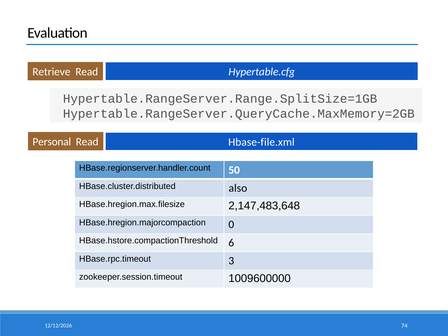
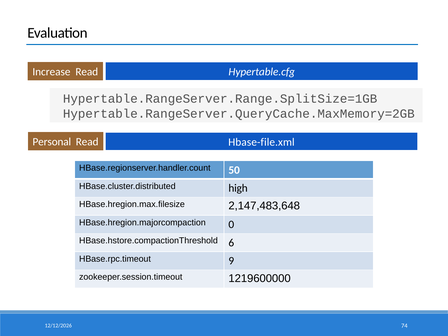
Retrieve: Retrieve -> Increase
also: also -> high
3: 3 -> 9
1009600000: 1009600000 -> 1219600000
